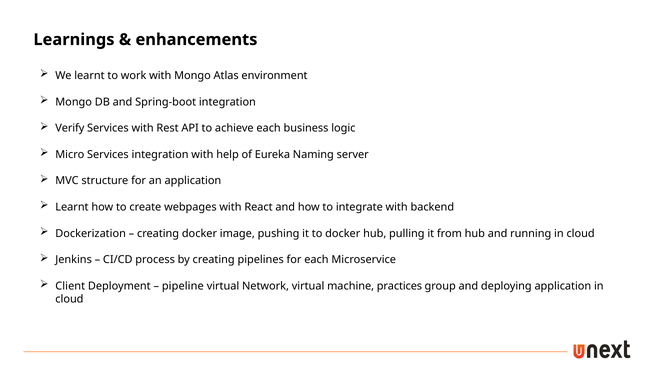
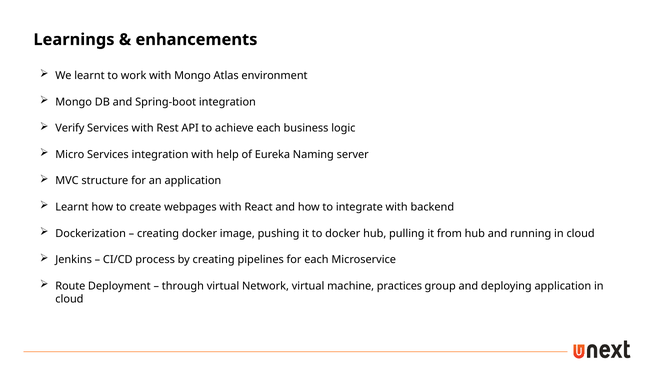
Client: Client -> Route
pipeline: pipeline -> through
